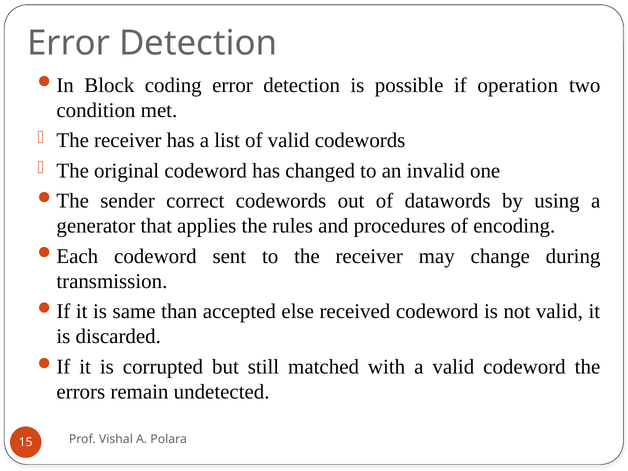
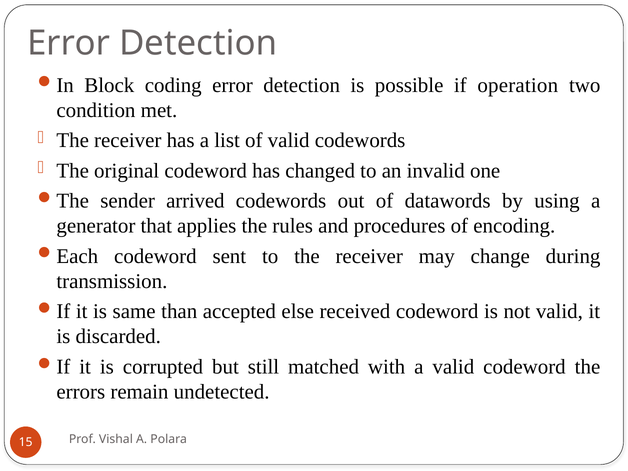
correct: correct -> arrived
